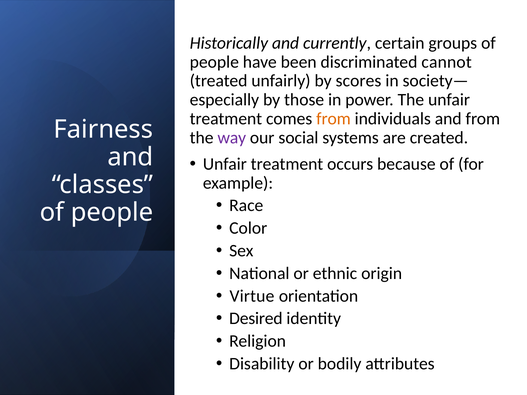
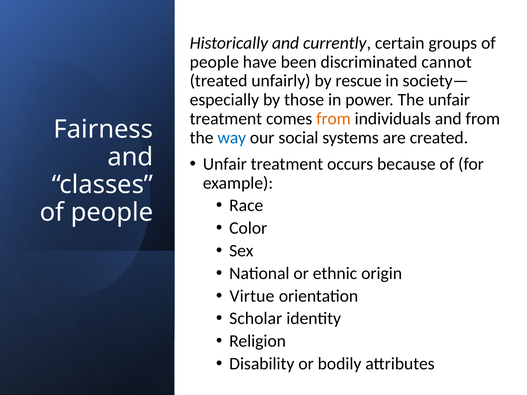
scores: scores -> rescue
way colour: purple -> blue
Desired: Desired -> Scholar
